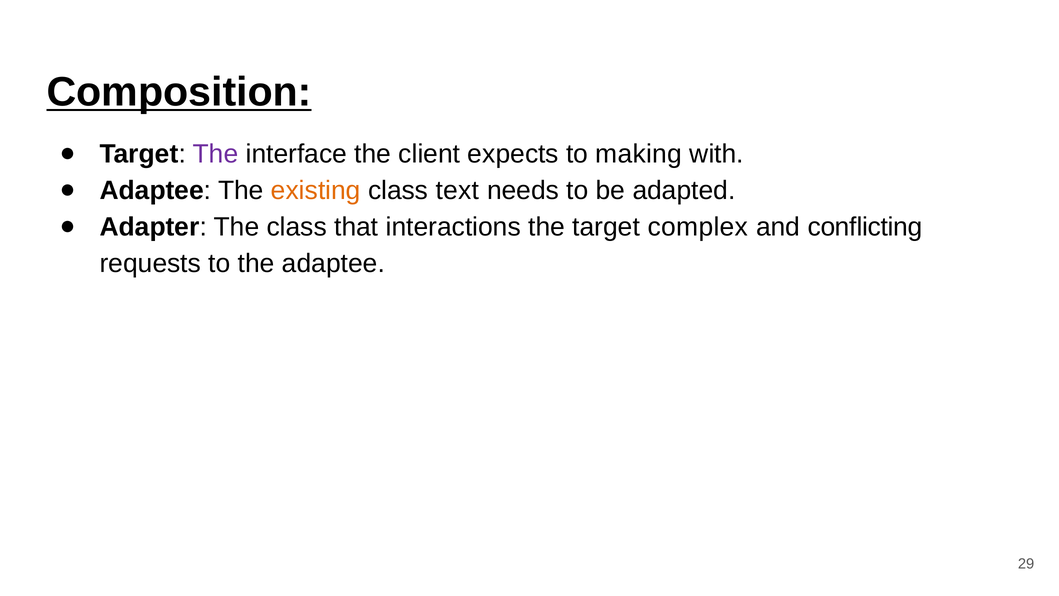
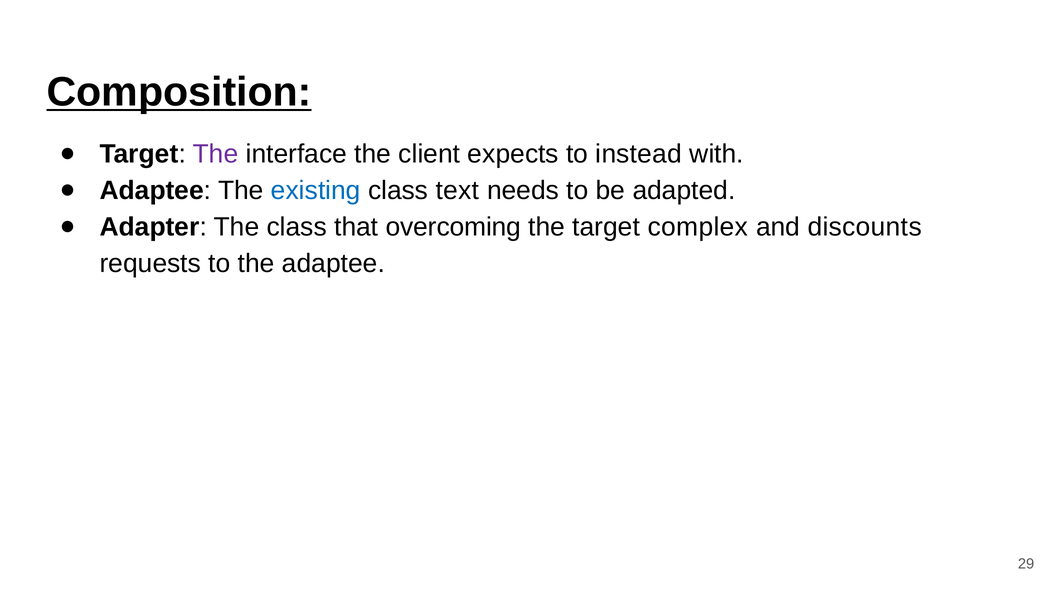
making: making -> instead
existing colour: orange -> blue
interactions: interactions -> overcoming
conflicting: conflicting -> discounts
